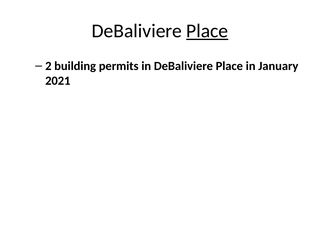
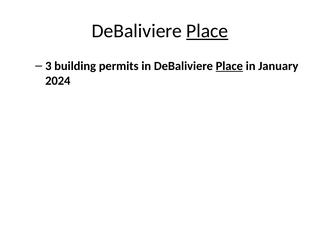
2: 2 -> 3
Place at (229, 66) underline: none -> present
2021: 2021 -> 2024
